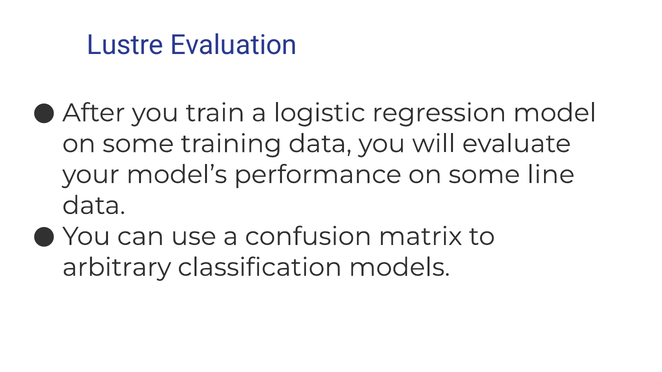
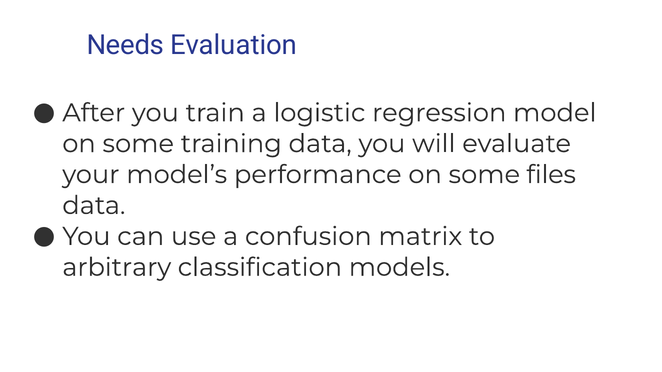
Lustre: Lustre -> Needs
line: line -> files
